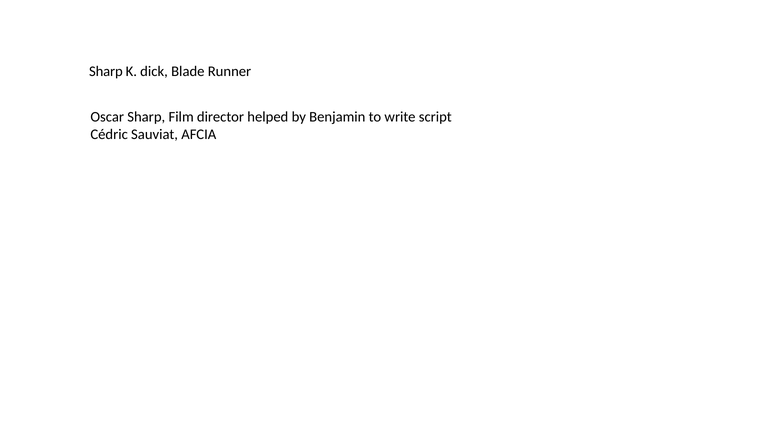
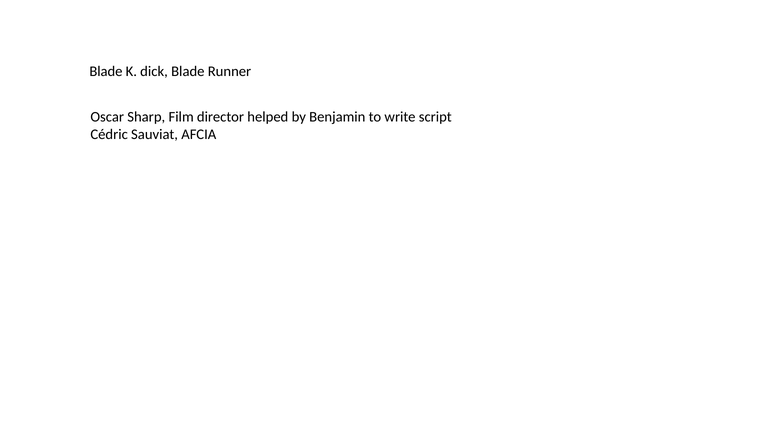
Sharp at (106, 71): Sharp -> Blade
